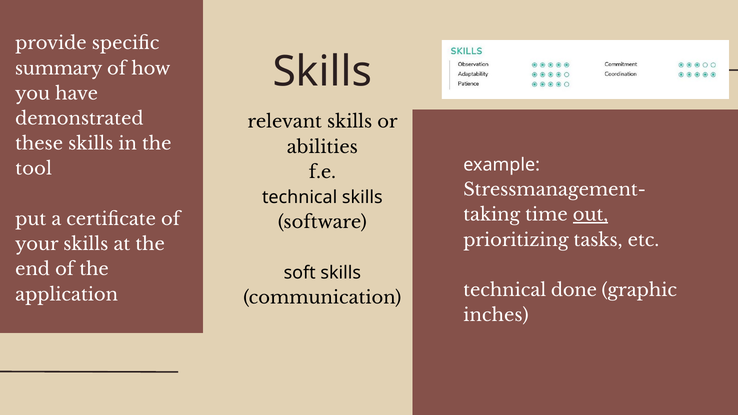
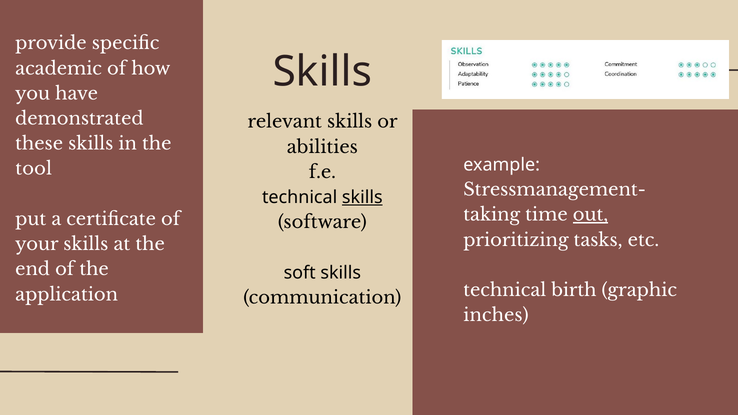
summary: summary -> academic
skills at (362, 197) underline: none -> present
done: done -> birth
